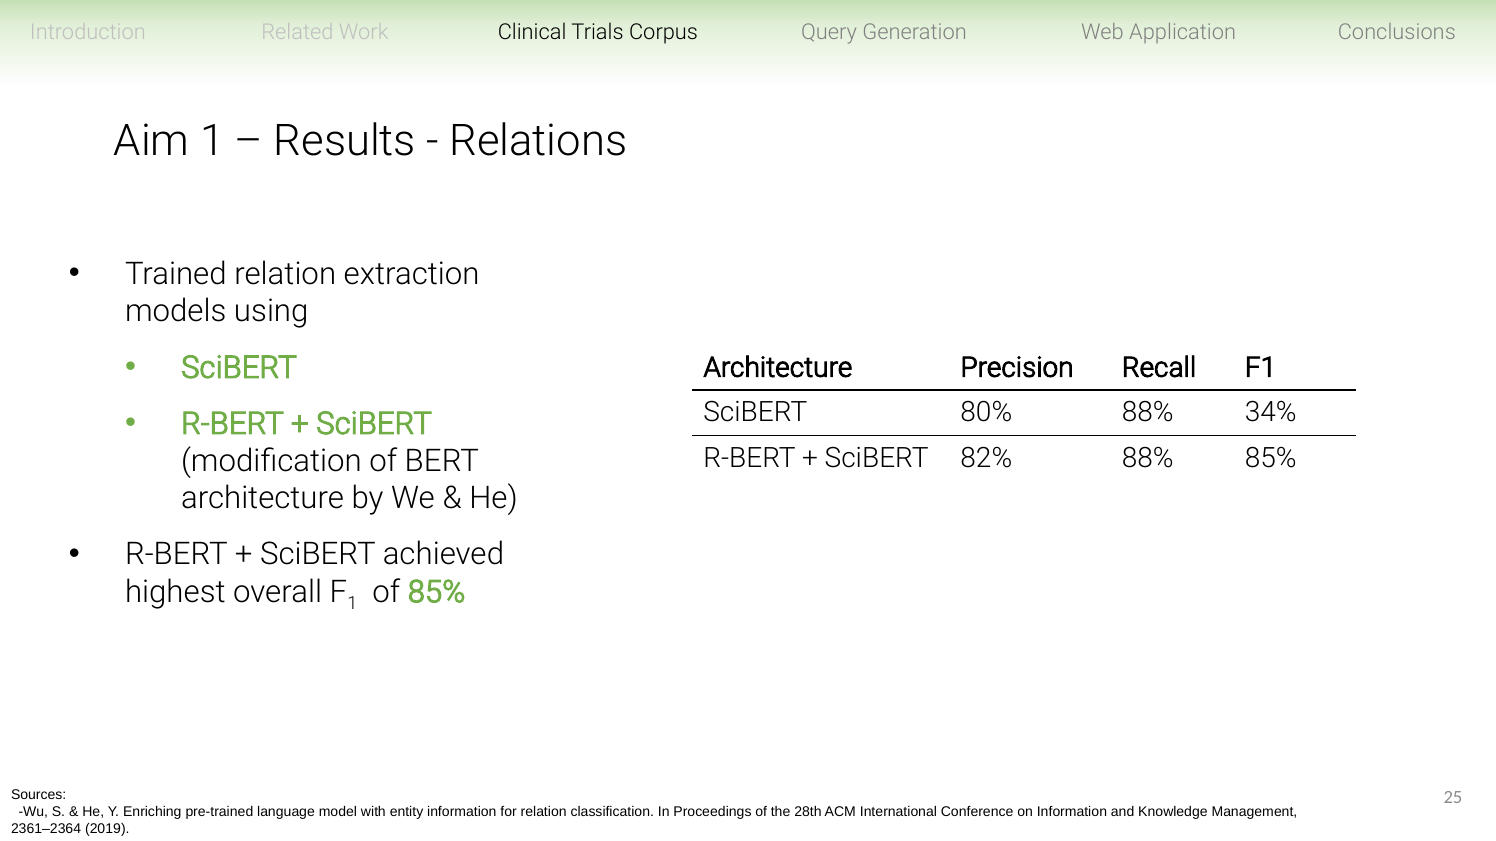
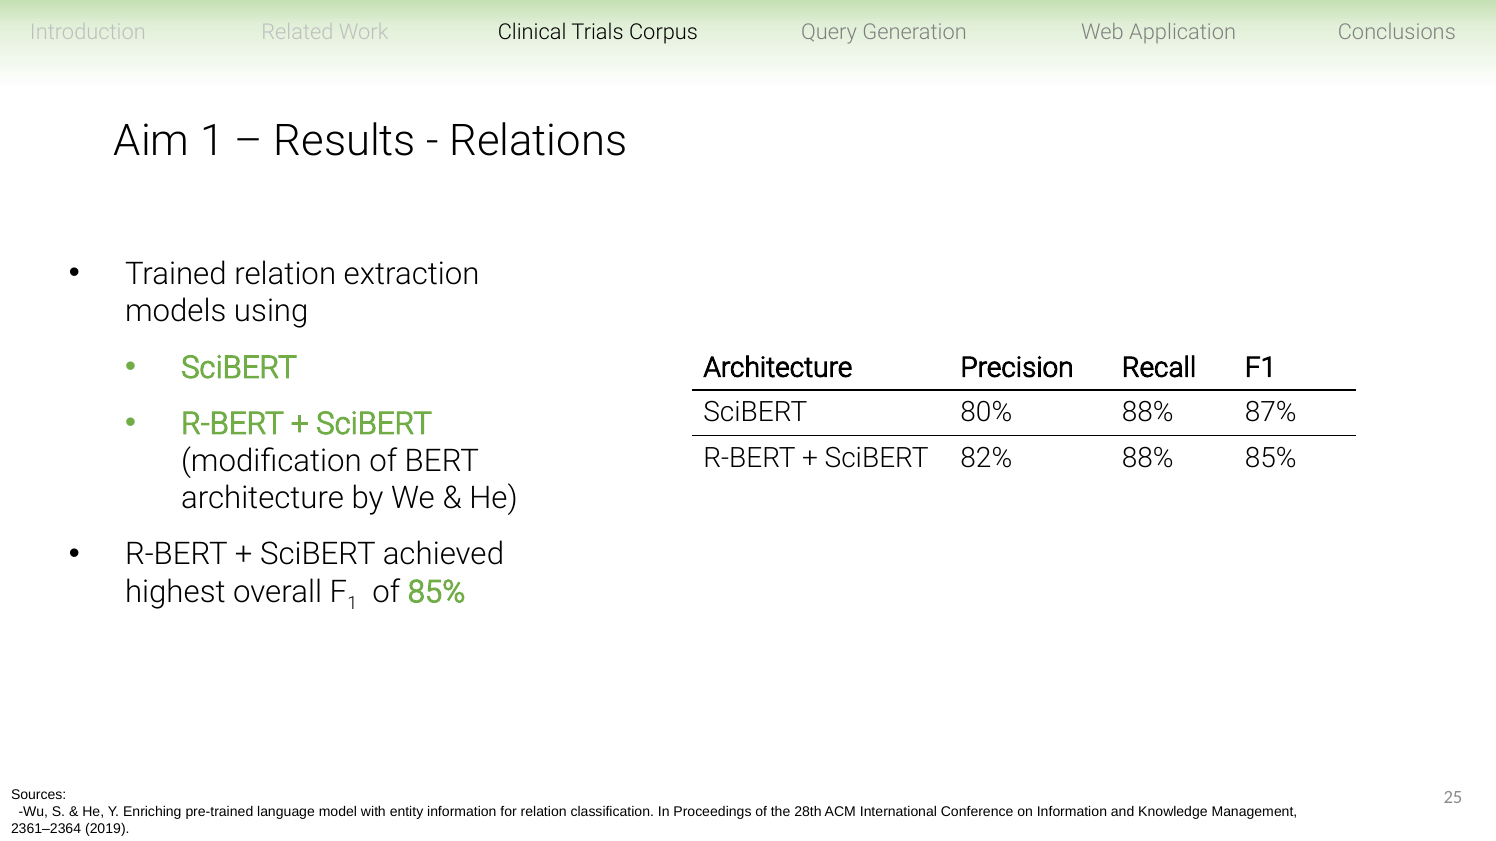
34%: 34% -> 87%
